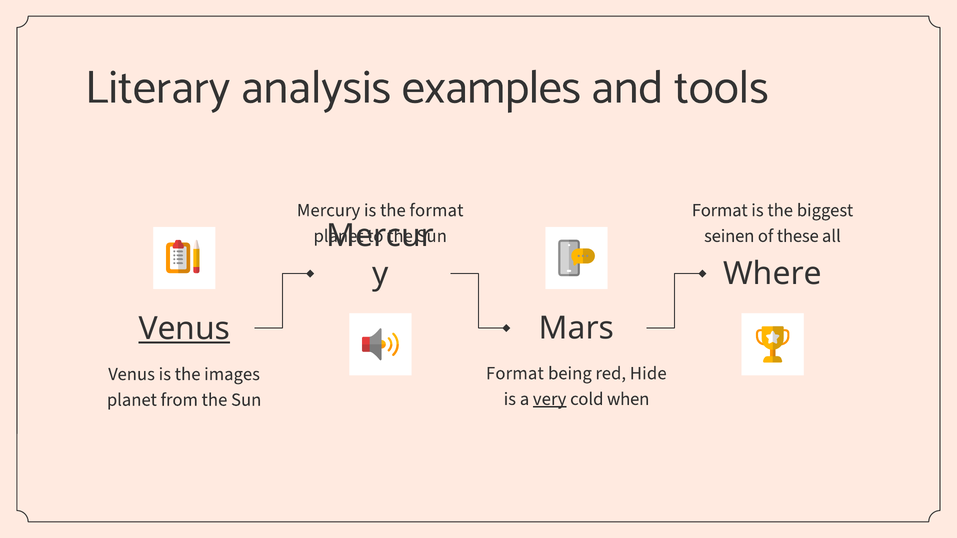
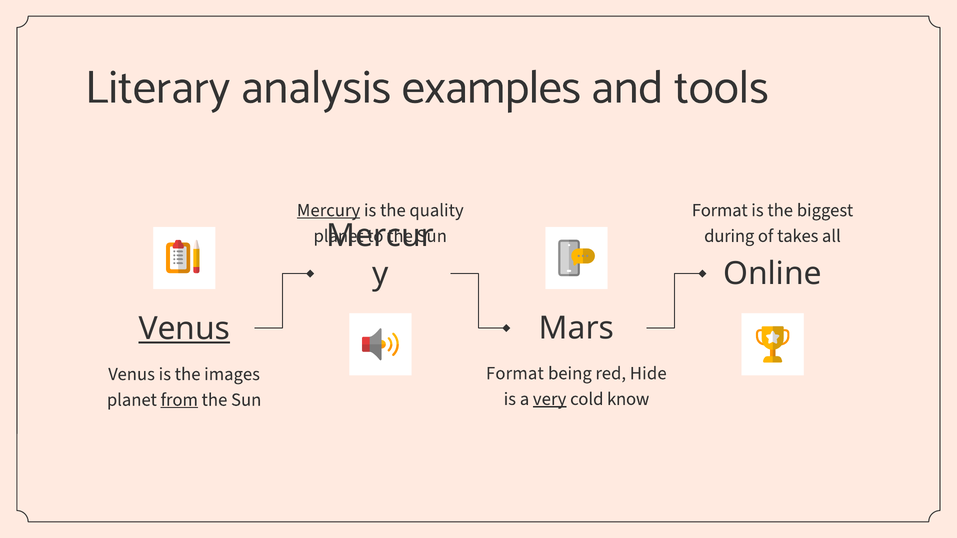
Mercury underline: none -> present
the format: format -> quality
seinen: seinen -> during
these: these -> takes
Where: Where -> Online
when: when -> know
from underline: none -> present
